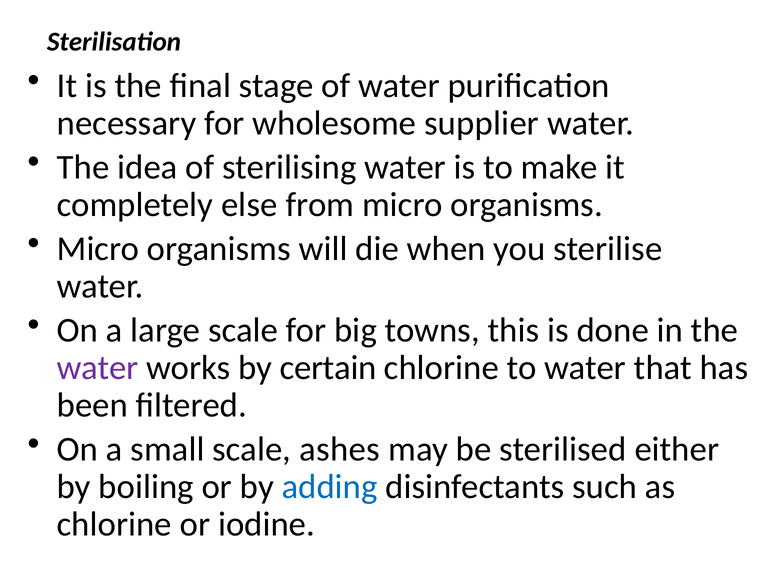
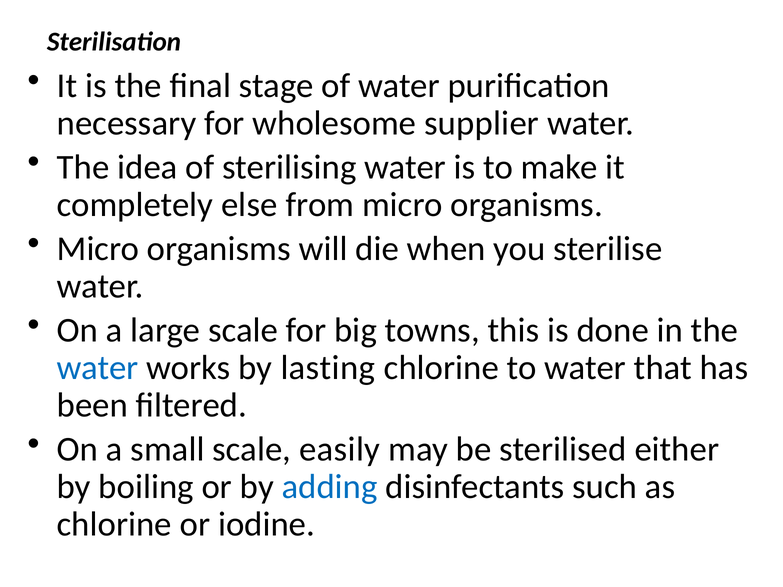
water at (98, 368) colour: purple -> blue
certain: certain -> lasting
ashes: ashes -> easily
